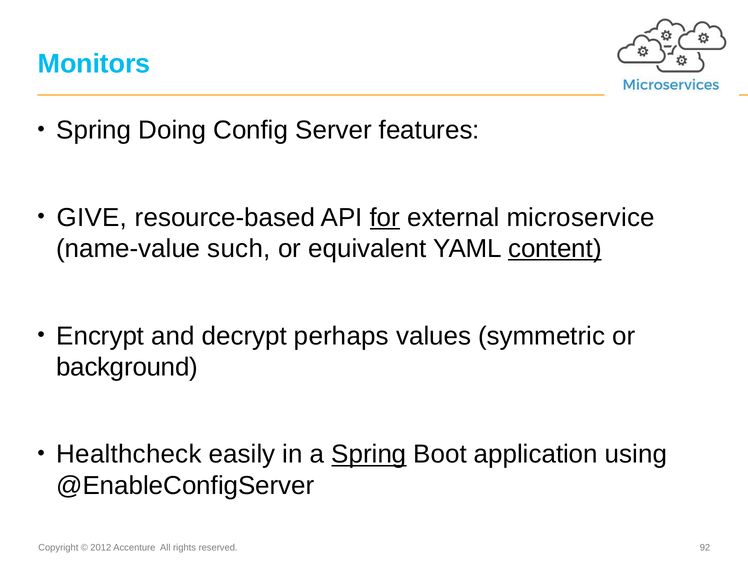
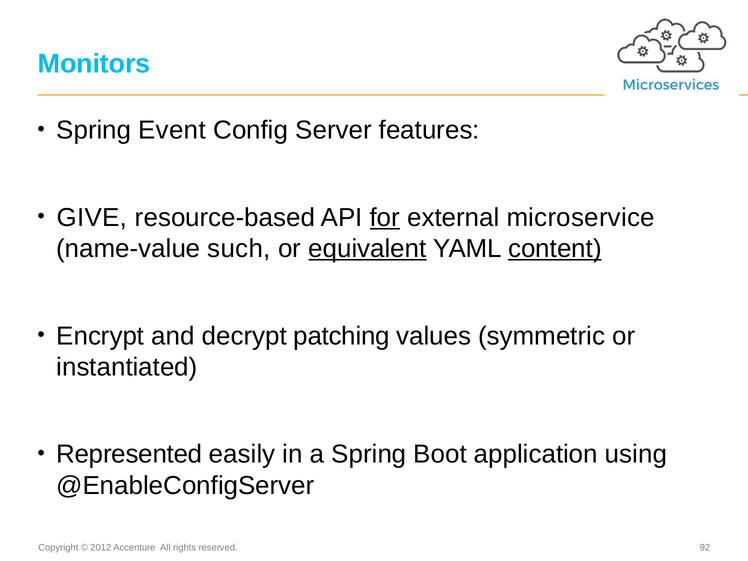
Doing: Doing -> Event
equivalent underline: none -> present
perhaps: perhaps -> patching
background: background -> instantiated
Healthcheck: Healthcheck -> Represented
Spring at (369, 454) underline: present -> none
